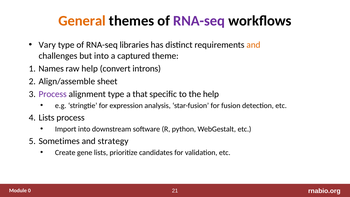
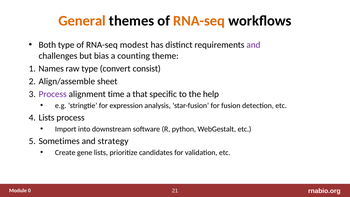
RNA-seq at (199, 21) colour: purple -> orange
Vary: Vary -> Both
libraries: libraries -> modest
and at (253, 45) colour: orange -> purple
but into: into -> bias
captured: captured -> counting
raw help: help -> type
introns: introns -> consist
alignment type: type -> time
